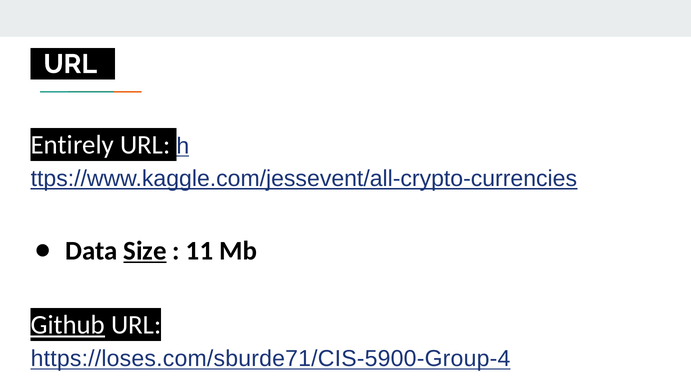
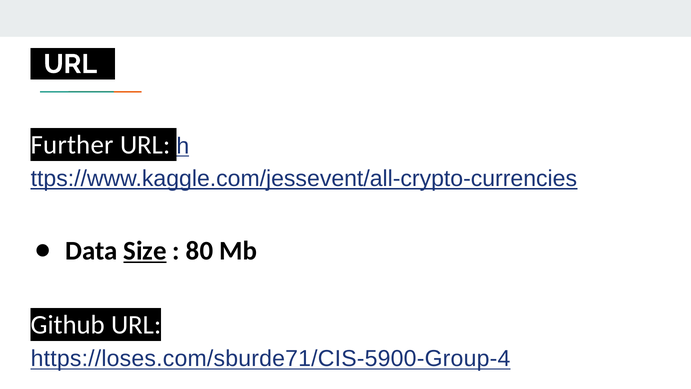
Entirely: Entirely -> Further
11: 11 -> 80
Github underline: present -> none
